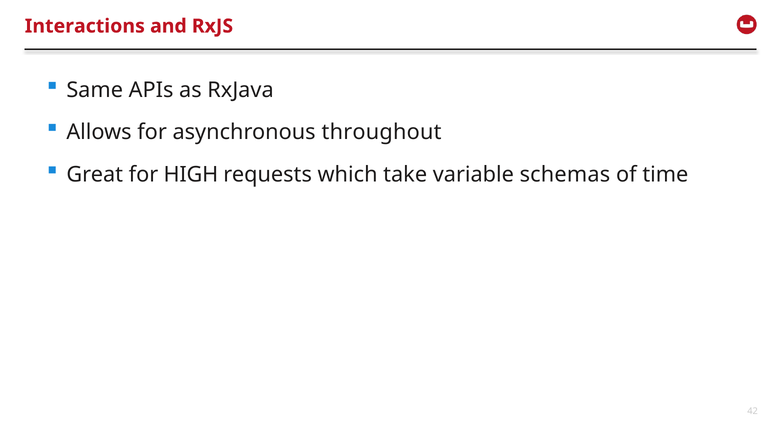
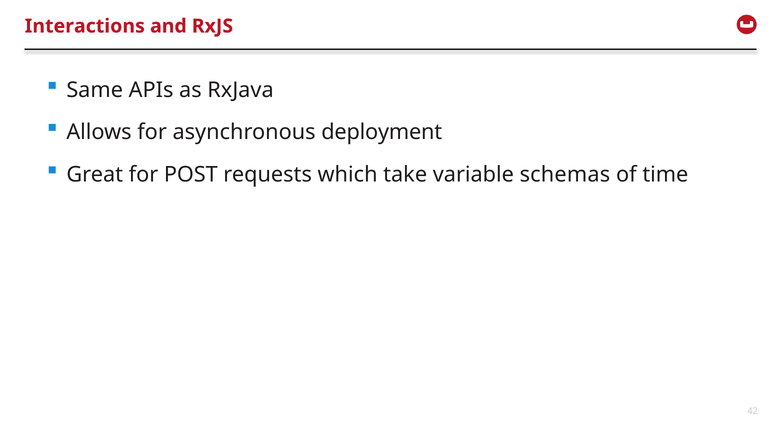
throughout: throughout -> deployment
HIGH: HIGH -> POST
